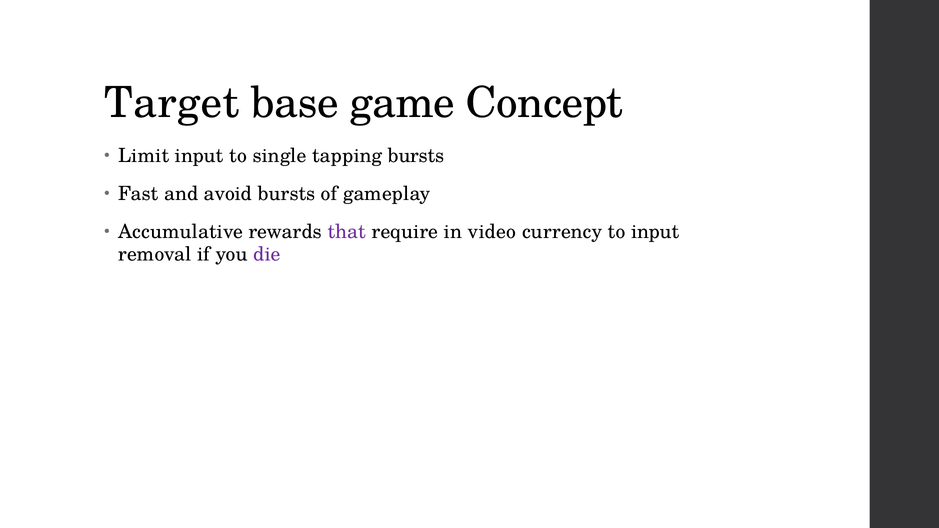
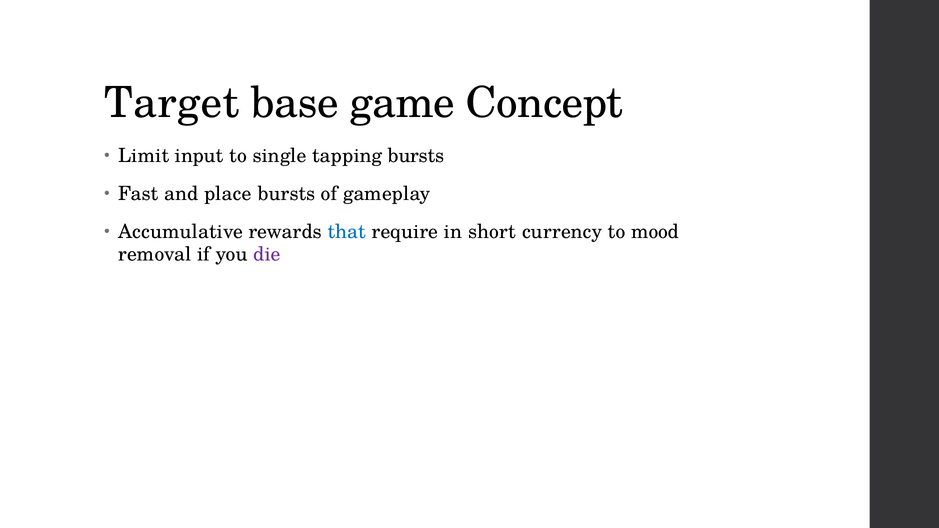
avoid: avoid -> place
that colour: purple -> blue
video: video -> short
to input: input -> mood
